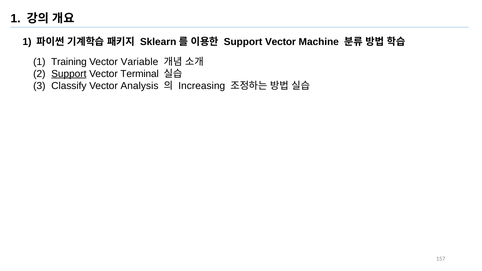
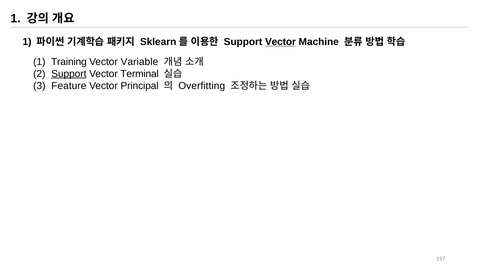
Vector at (281, 42) underline: none -> present
Classify: Classify -> Feature
Analysis: Analysis -> Principal
Increasing: Increasing -> Overfitting
